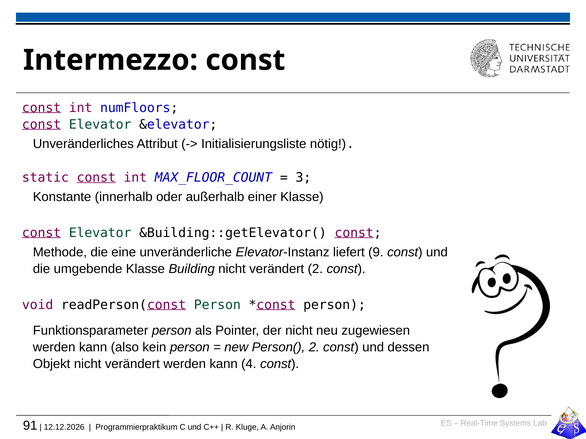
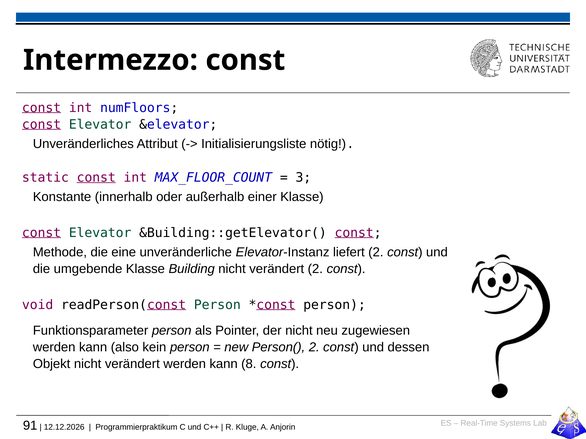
liefert 9: 9 -> 2
4: 4 -> 8
